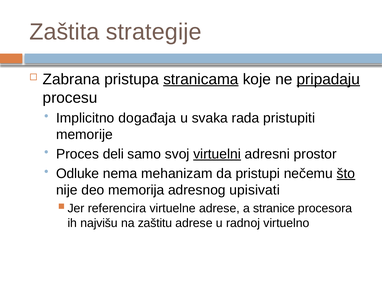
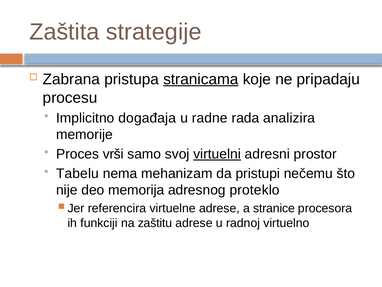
pripadaju underline: present -> none
svaka: svaka -> radne
pristupiti: pristupiti -> analizira
deli: deli -> vrši
Odluke: Odluke -> Tabelu
što underline: present -> none
upisivati: upisivati -> proteklo
najvišu: najvišu -> funkciji
